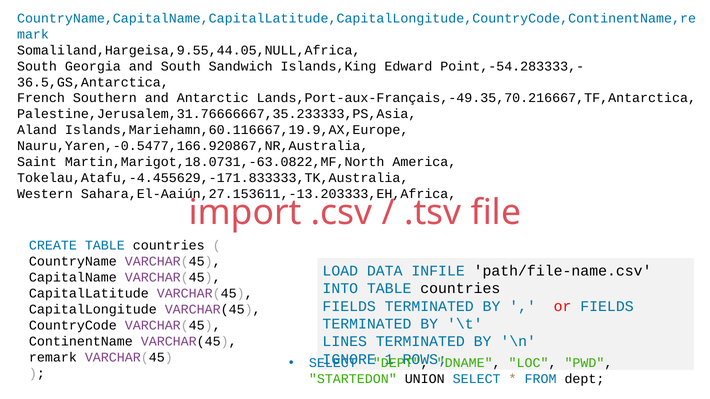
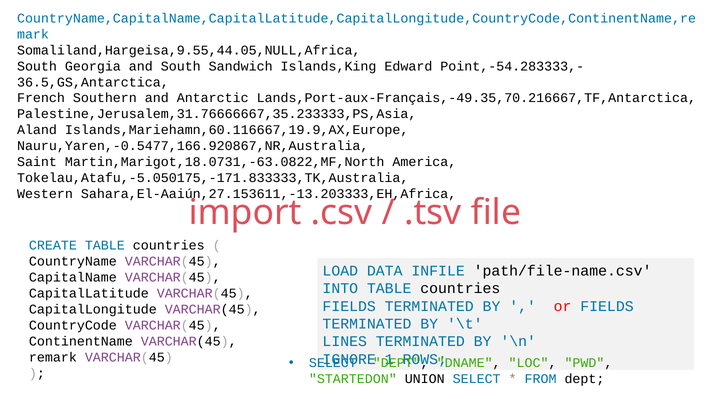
Tokelau,Atafu,-4.455629,-171.833333,TK,Australia: Tokelau,Atafu,-4.455629,-171.833333,TK,Australia -> Tokelau,Atafu,-5.050175,-171.833333,TK,Australia
